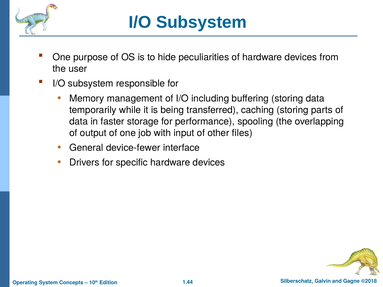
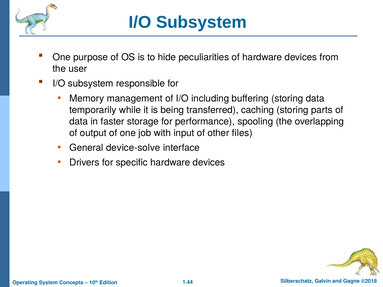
device-fewer: device-fewer -> device-solve
